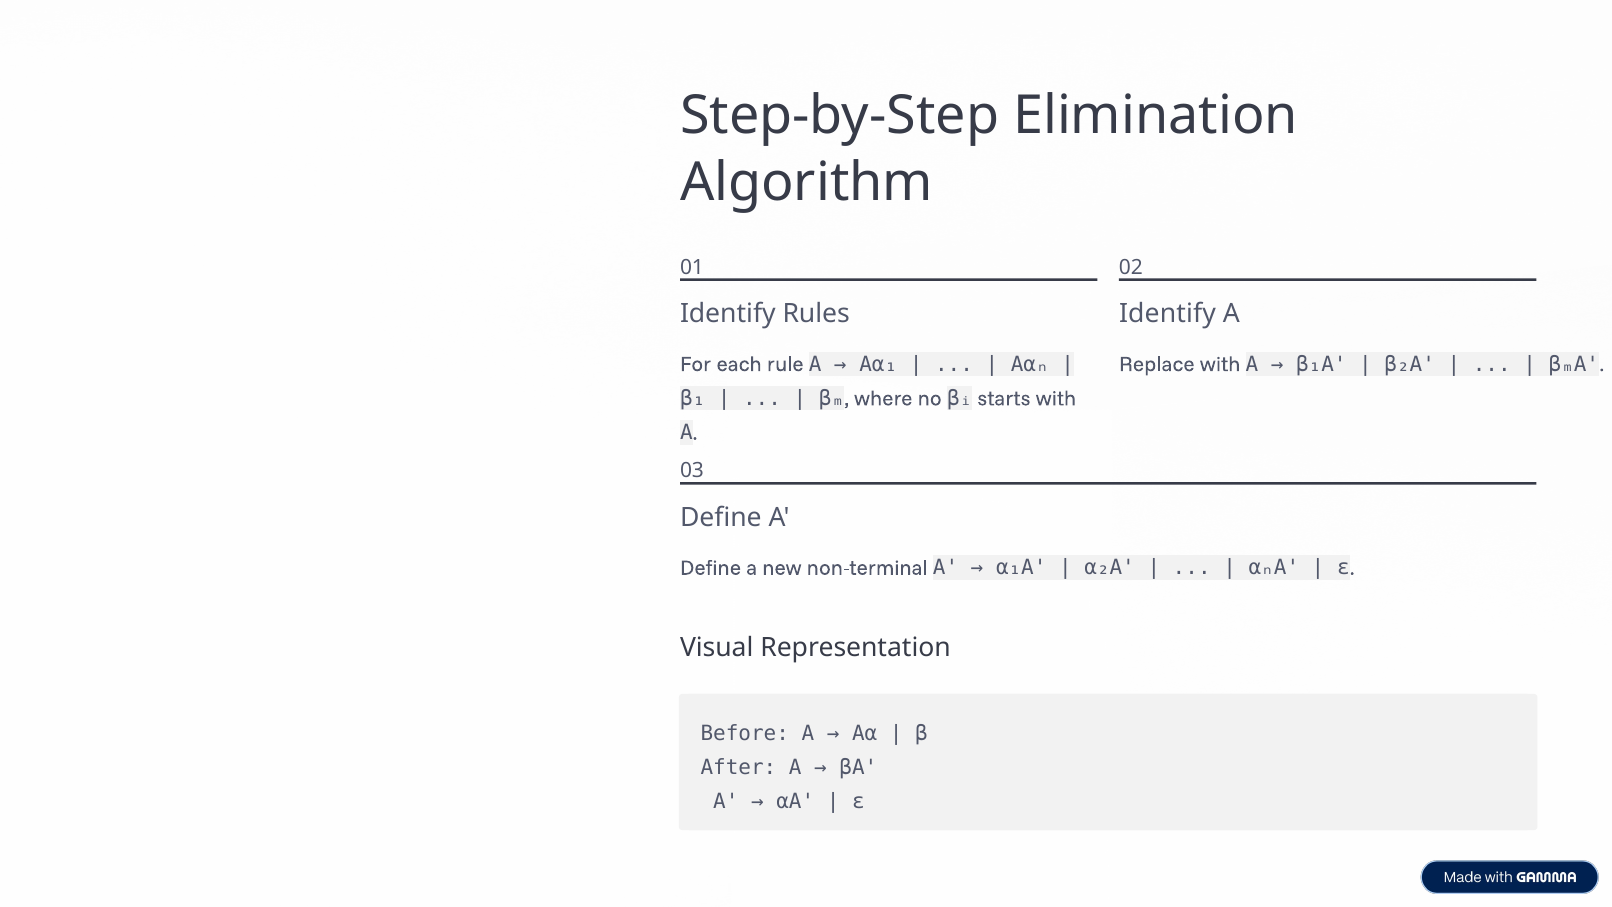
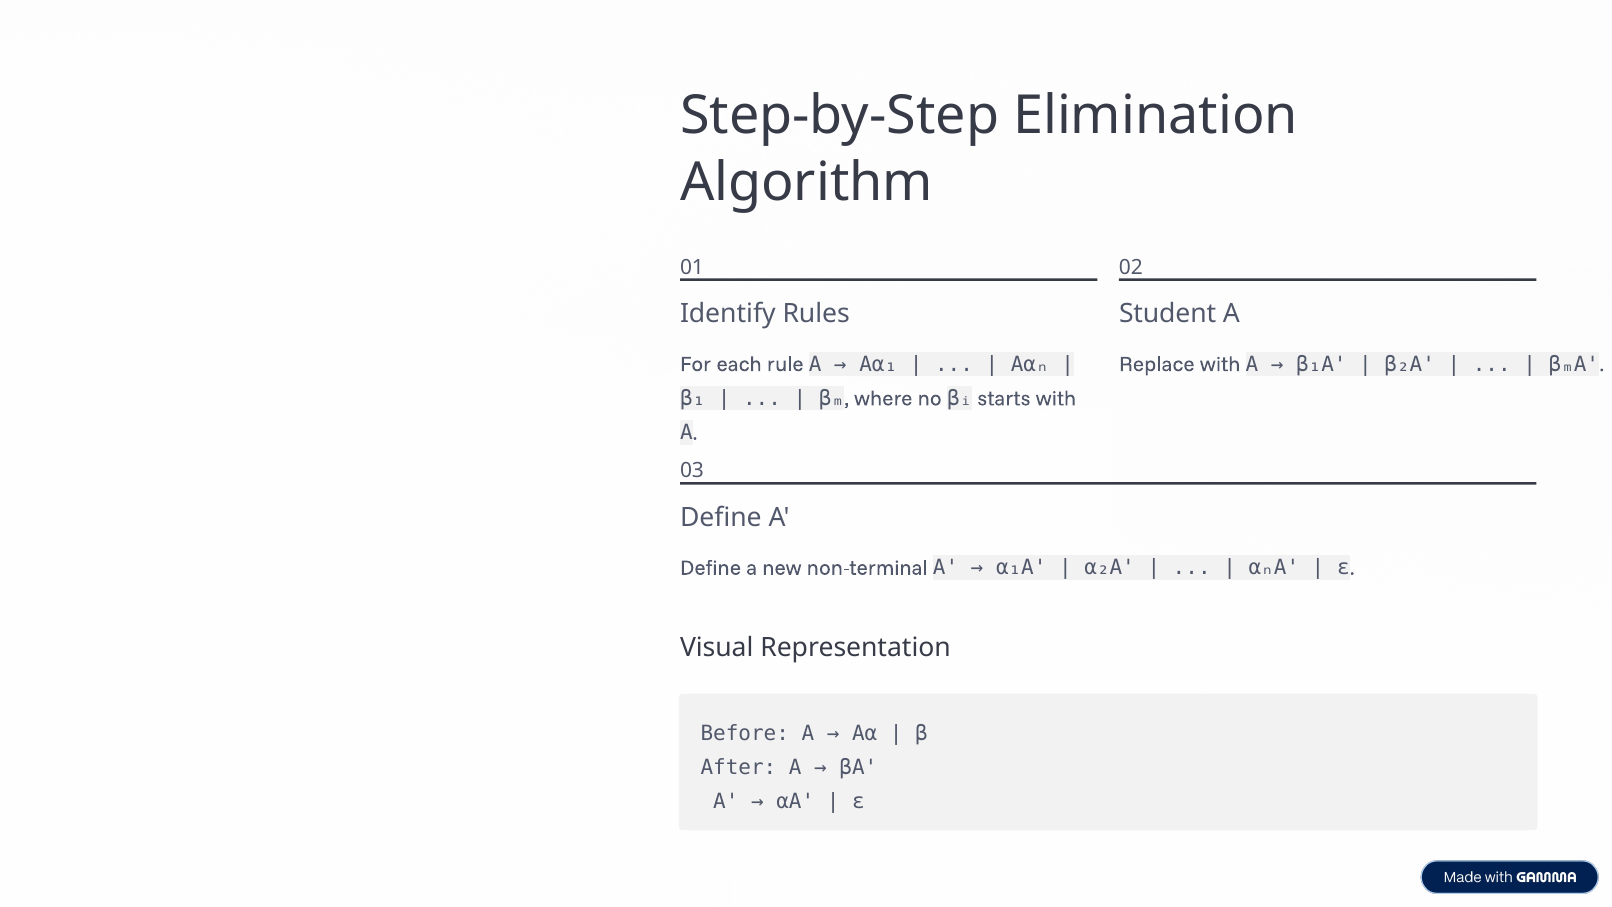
Identify at (1167, 314): Identify -> Student
